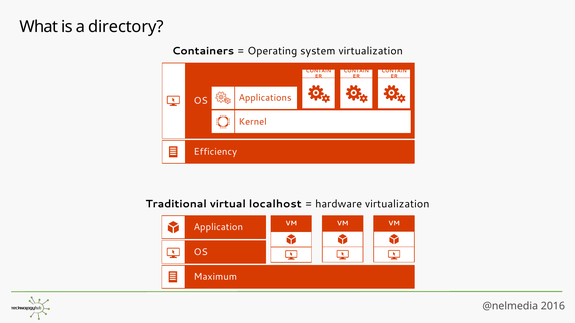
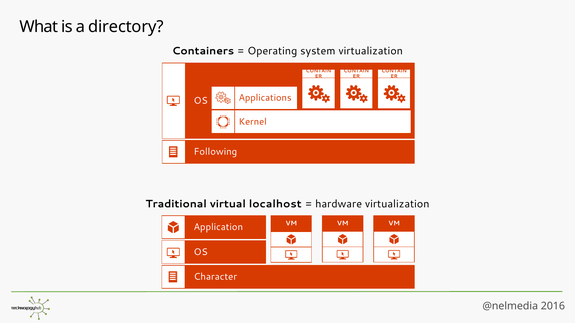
Efficiency: Efficiency -> Following
Maximum: Maximum -> Character
